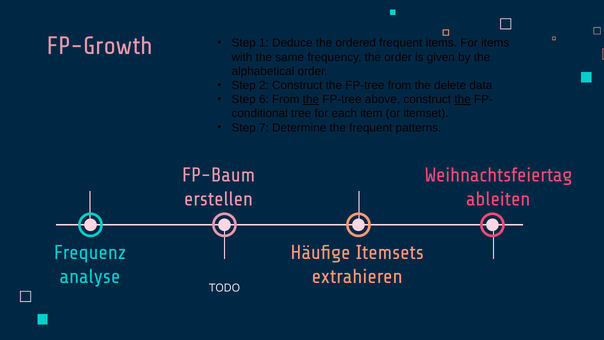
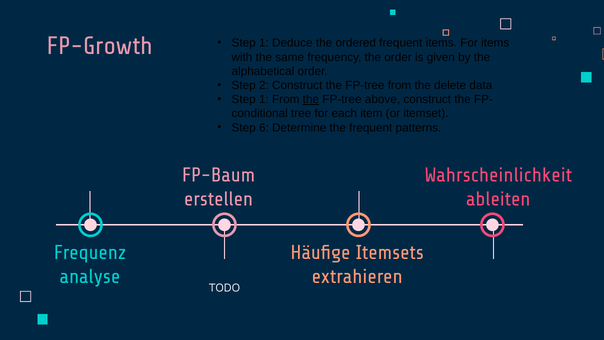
6 at (264, 99): 6 -> 1
the at (463, 99) underline: present -> none
7: 7 -> 6
Weihnachtsfeiertag: Weihnachtsfeiertag -> Wahrscheinlichkeit
